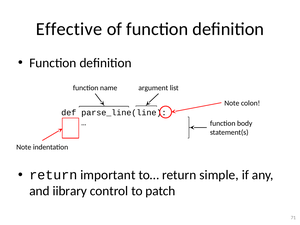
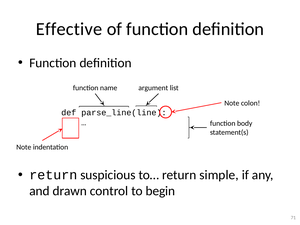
important: important -> suspicious
iibrary: iibrary -> drawn
patch: patch -> begin
